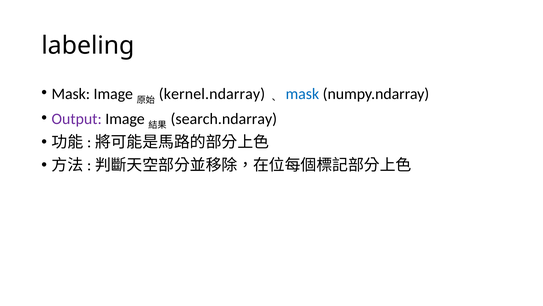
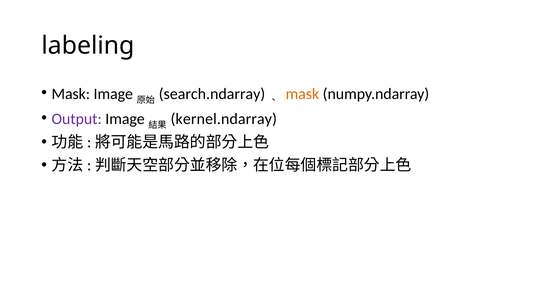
kernel.ndarray: kernel.ndarray -> search.ndarray
mask at (302, 94) colour: blue -> orange
search.ndarray: search.ndarray -> kernel.ndarray
